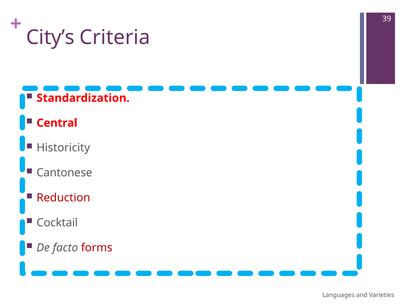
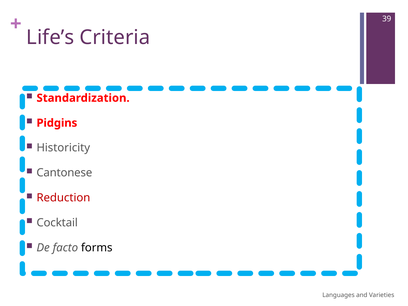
City’s: City’s -> Life’s
Central: Central -> Pidgins
forms colour: red -> black
